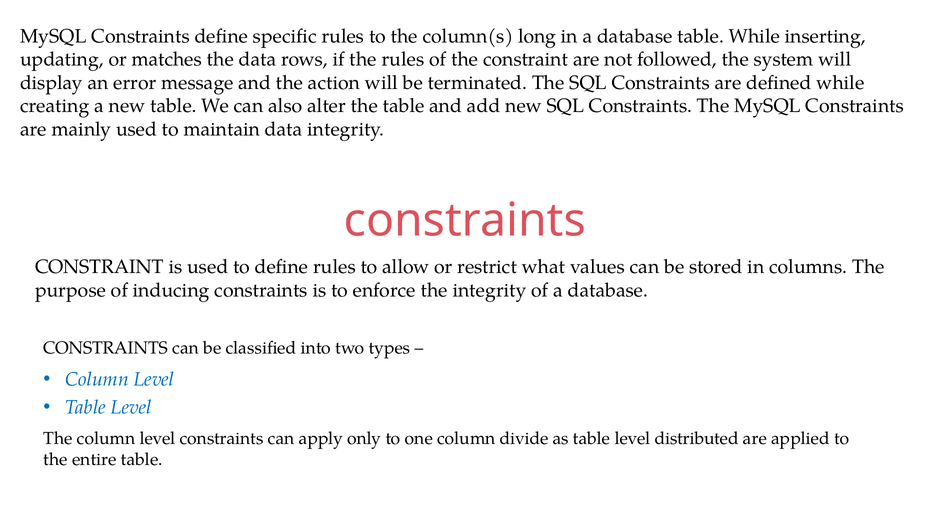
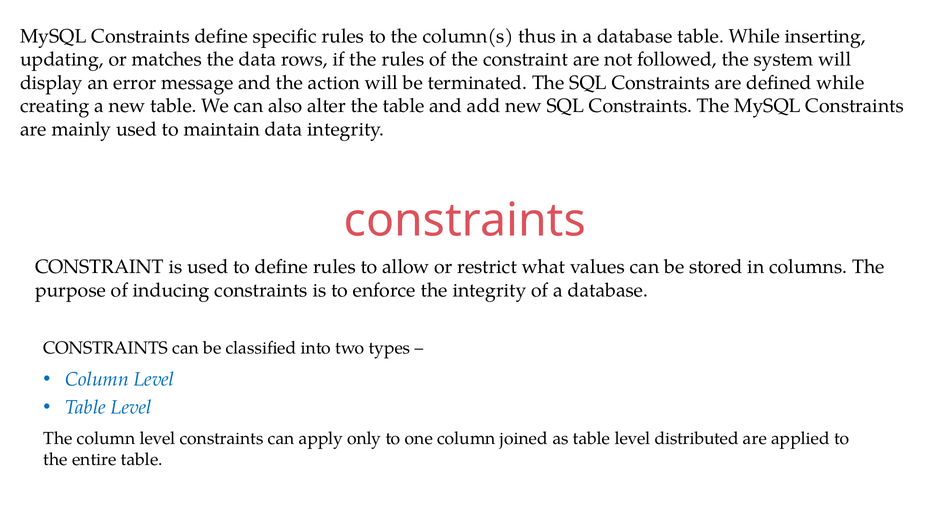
long: long -> thus
divide: divide -> joined
